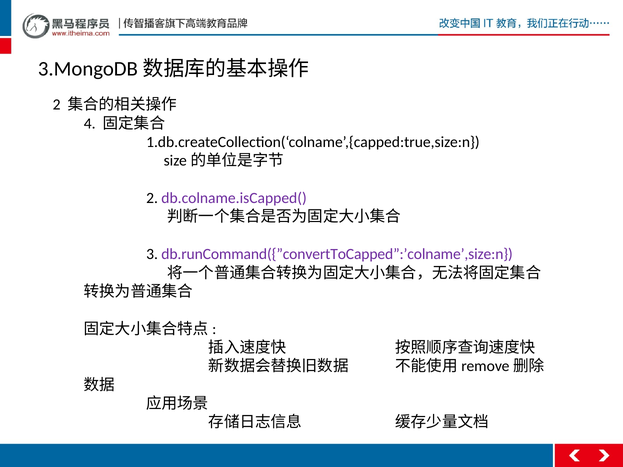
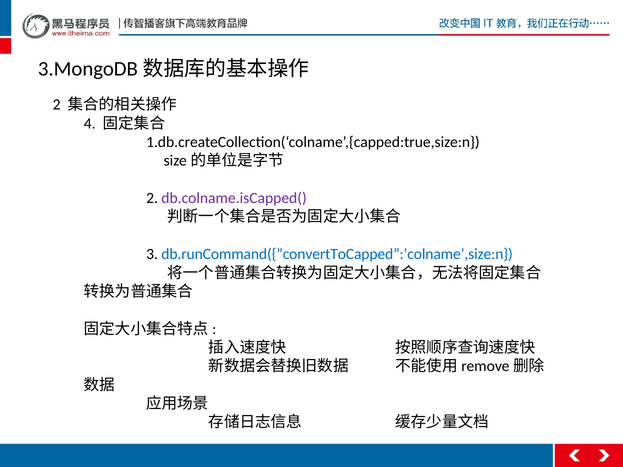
db.runCommand({”convertToCapped”:’colname’,size:n colour: purple -> blue
